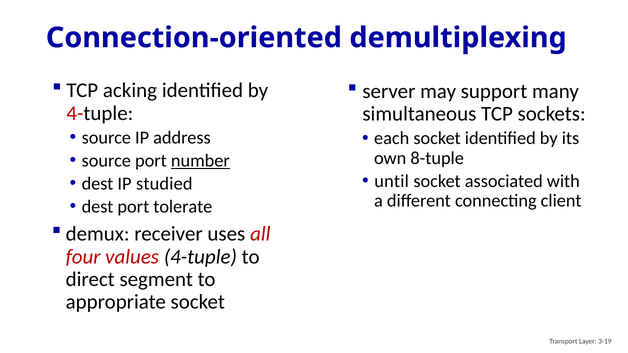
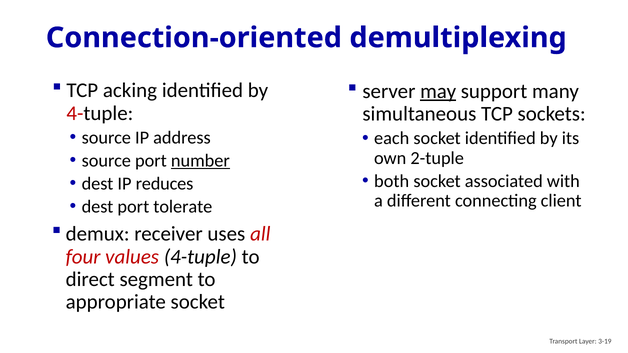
may underline: none -> present
8-tuple: 8-tuple -> 2-tuple
until: until -> both
studied: studied -> reduces
